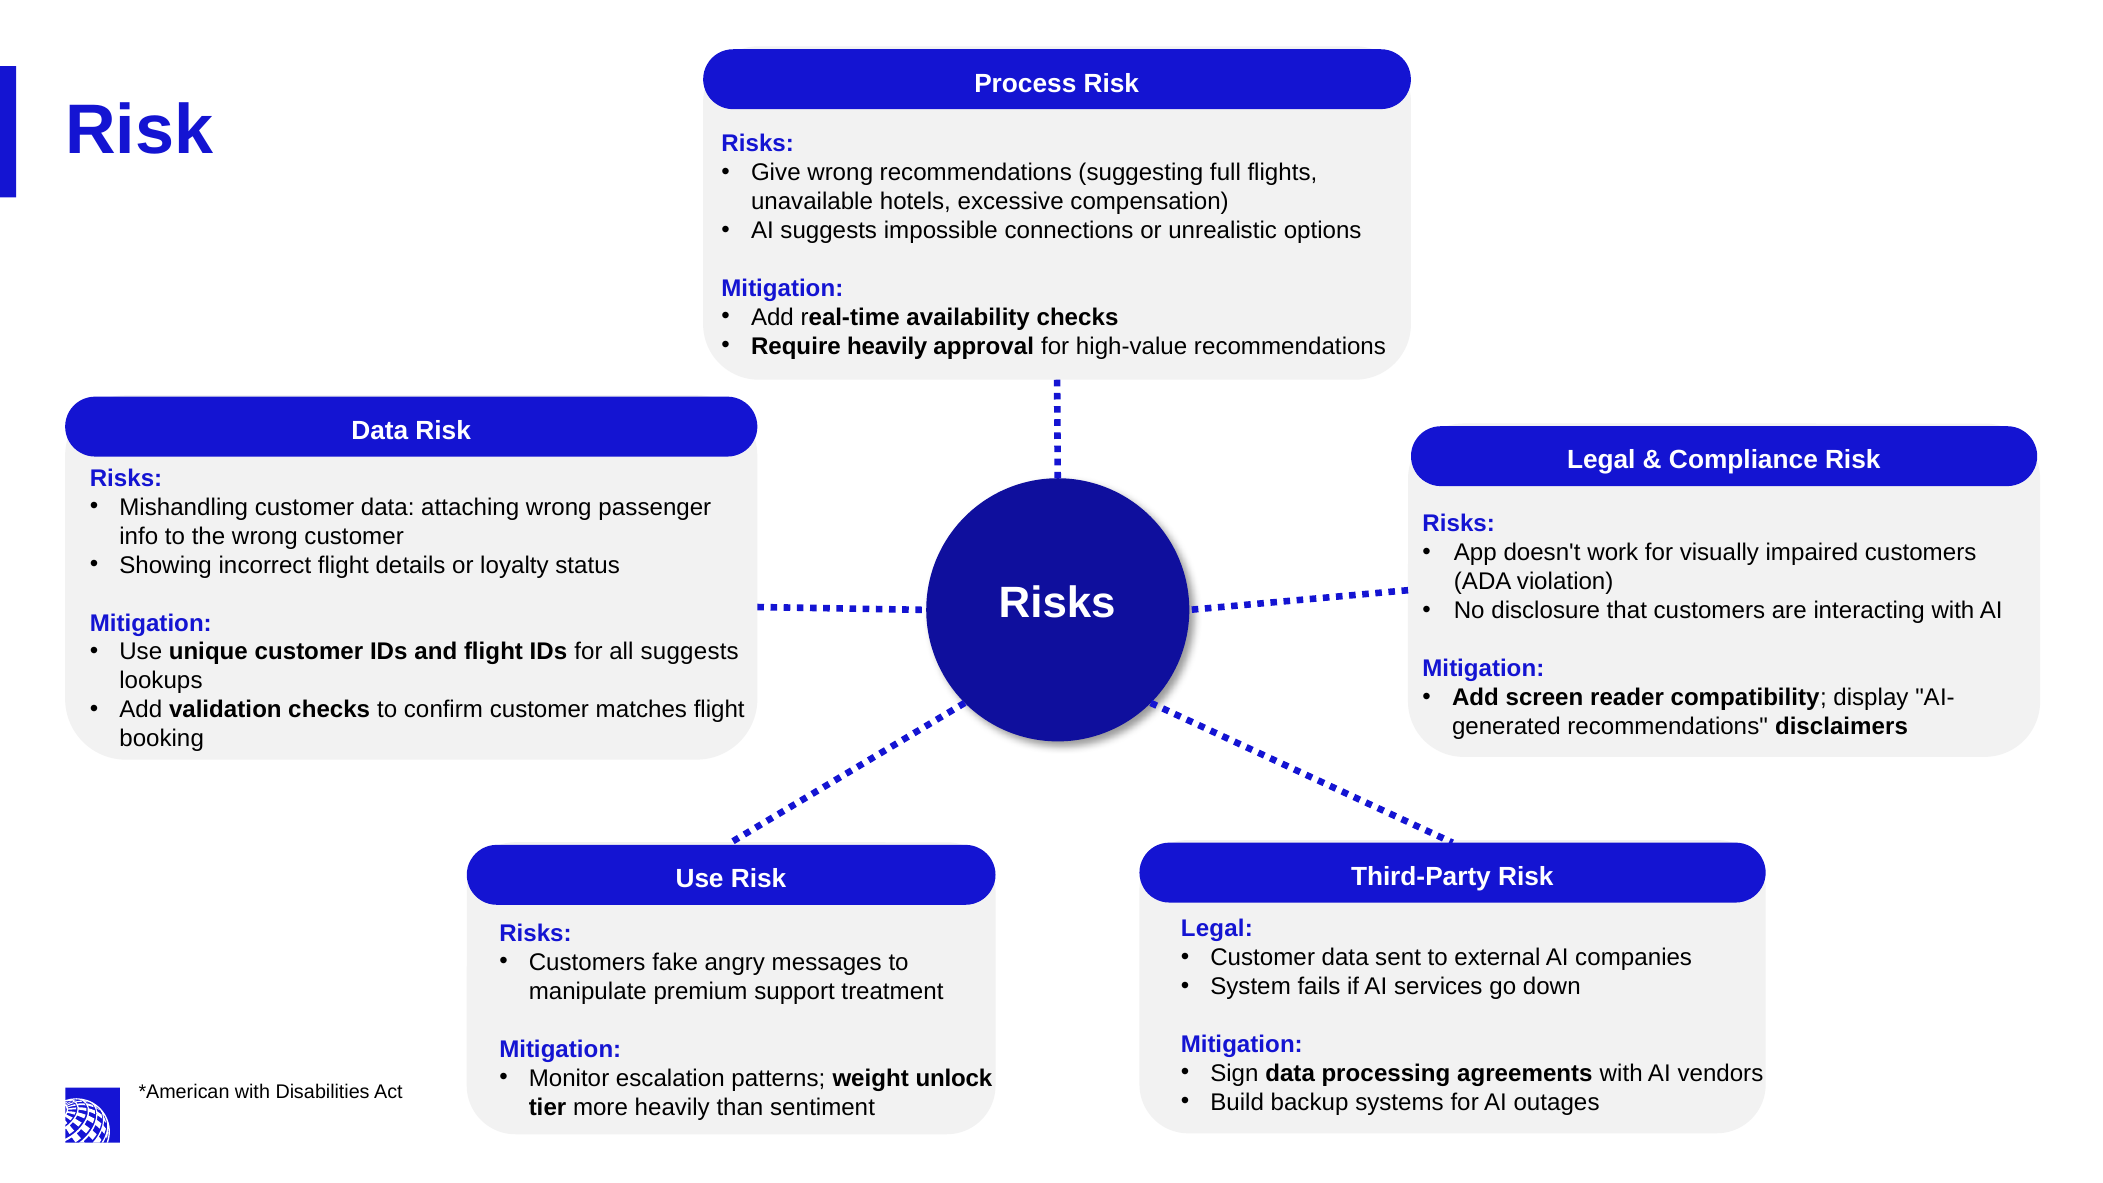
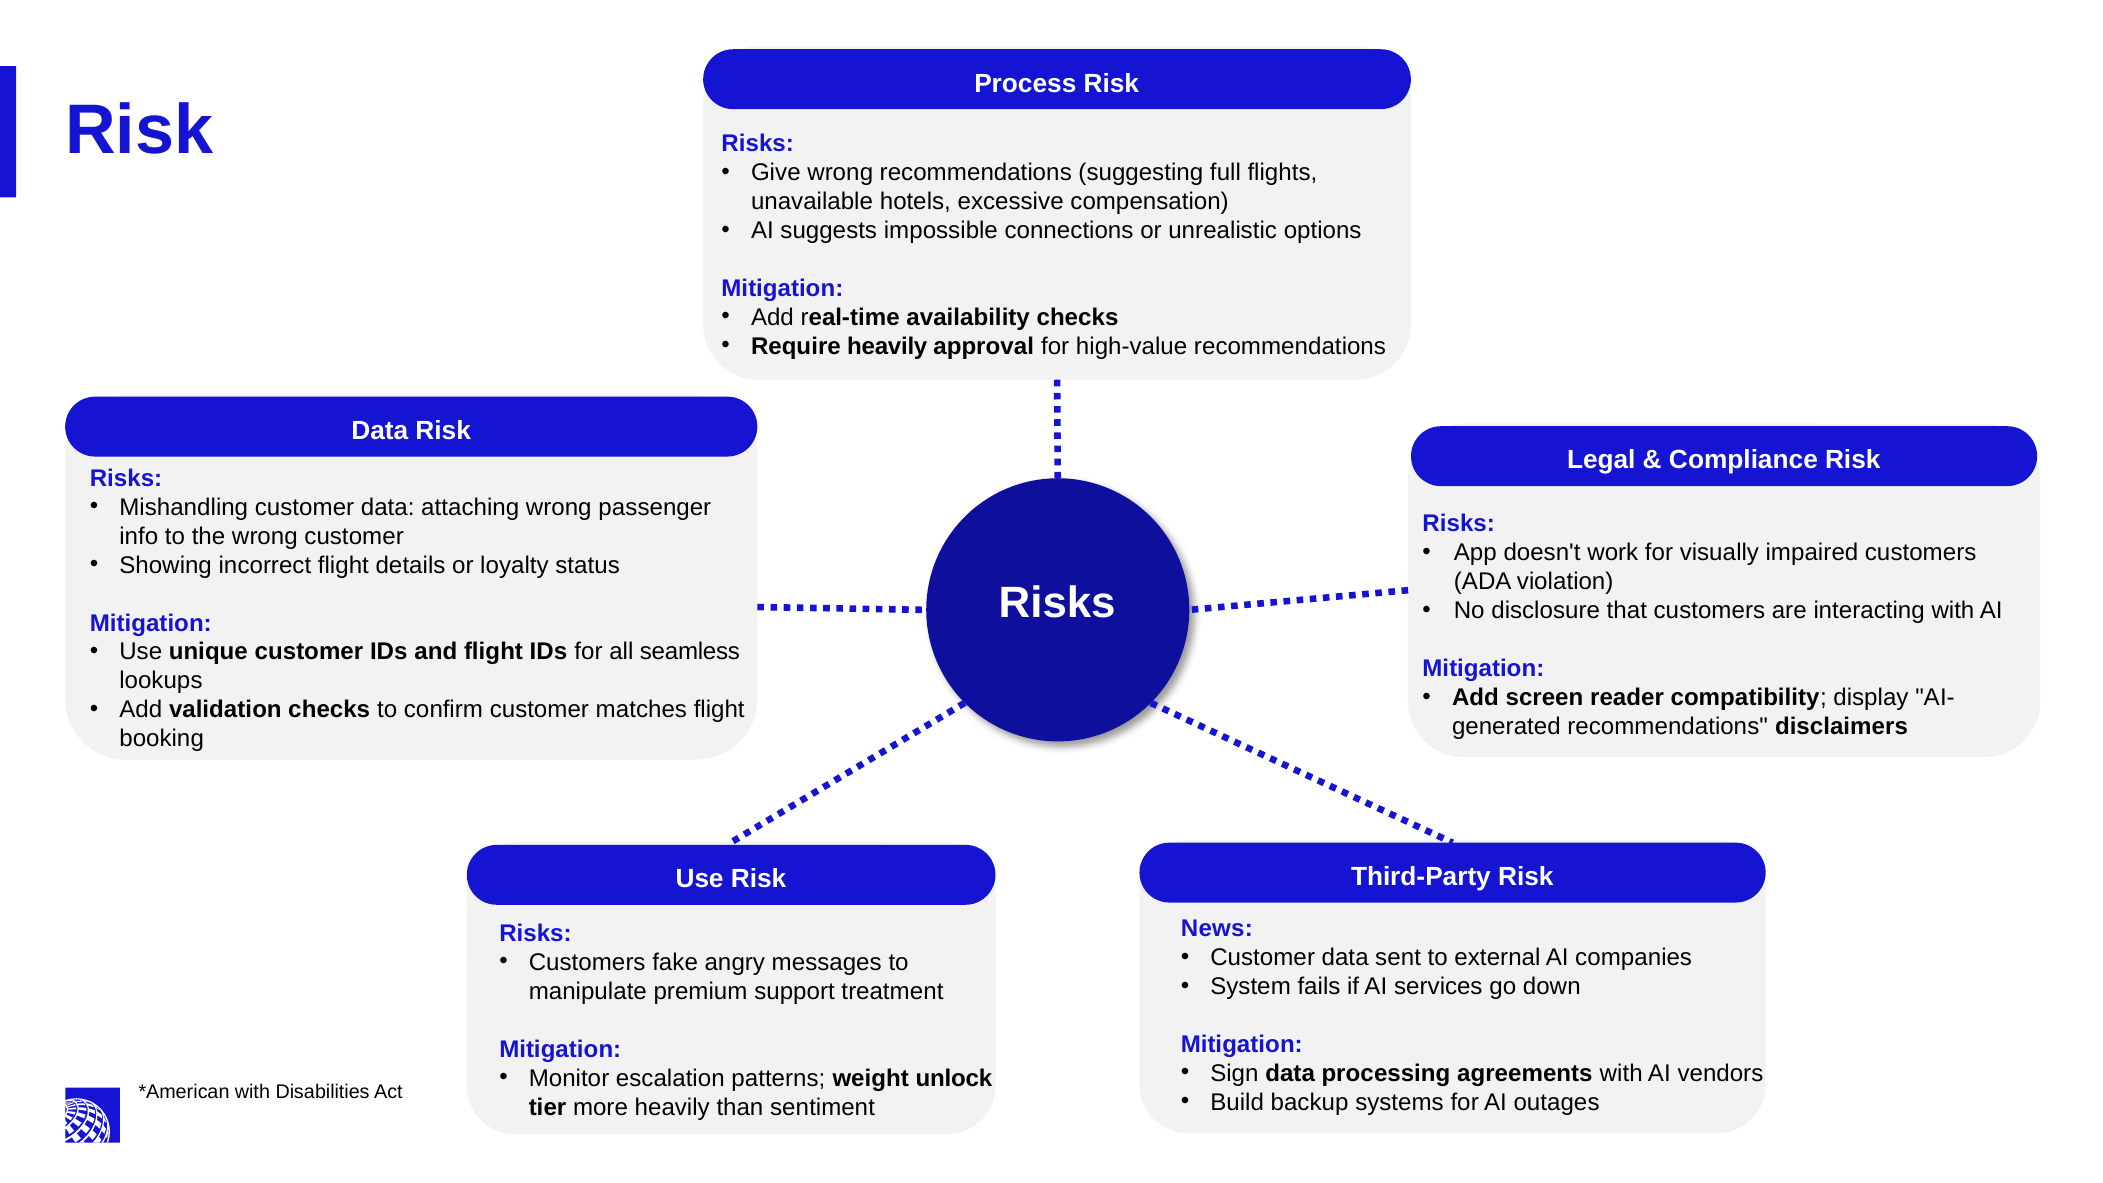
all suggests: suggests -> seamless
Legal at (1217, 929): Legal -> News
